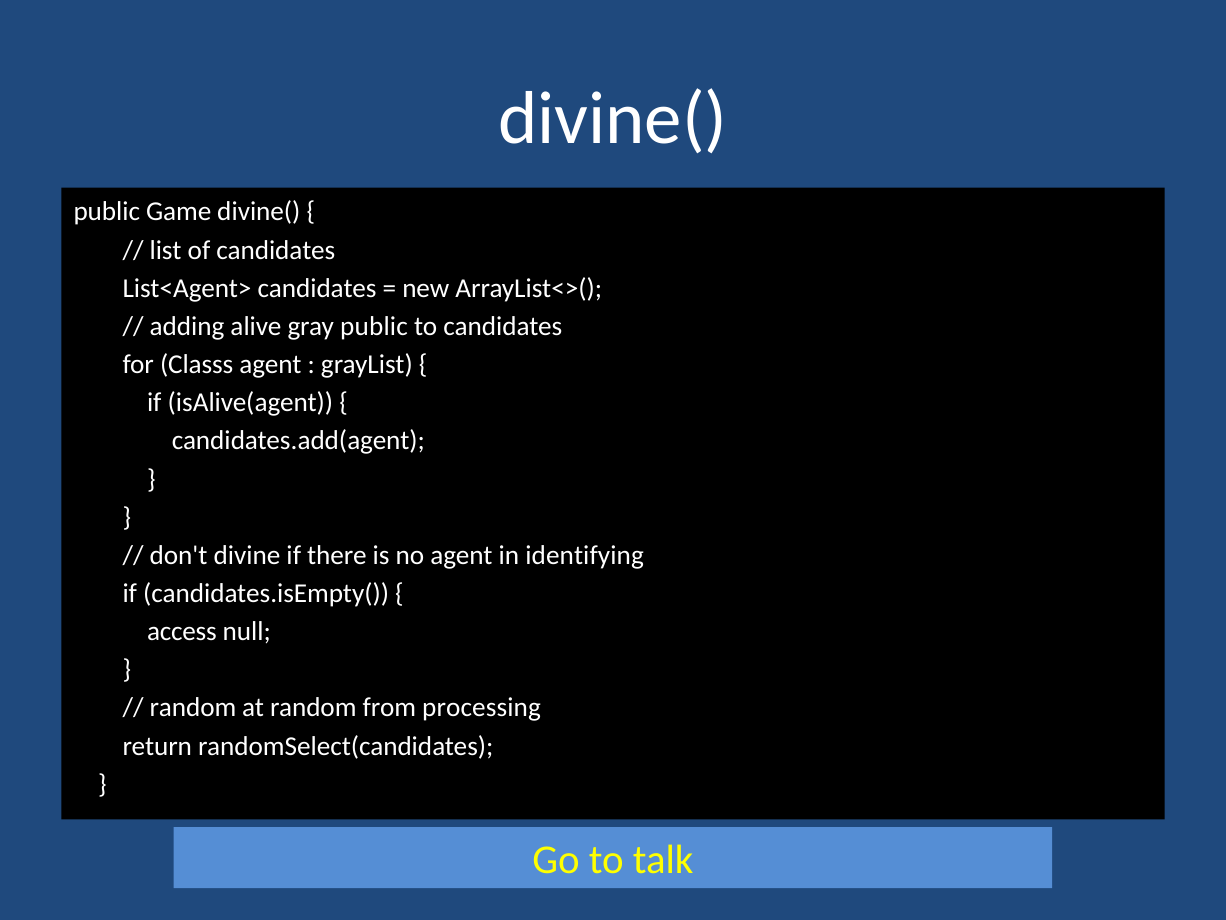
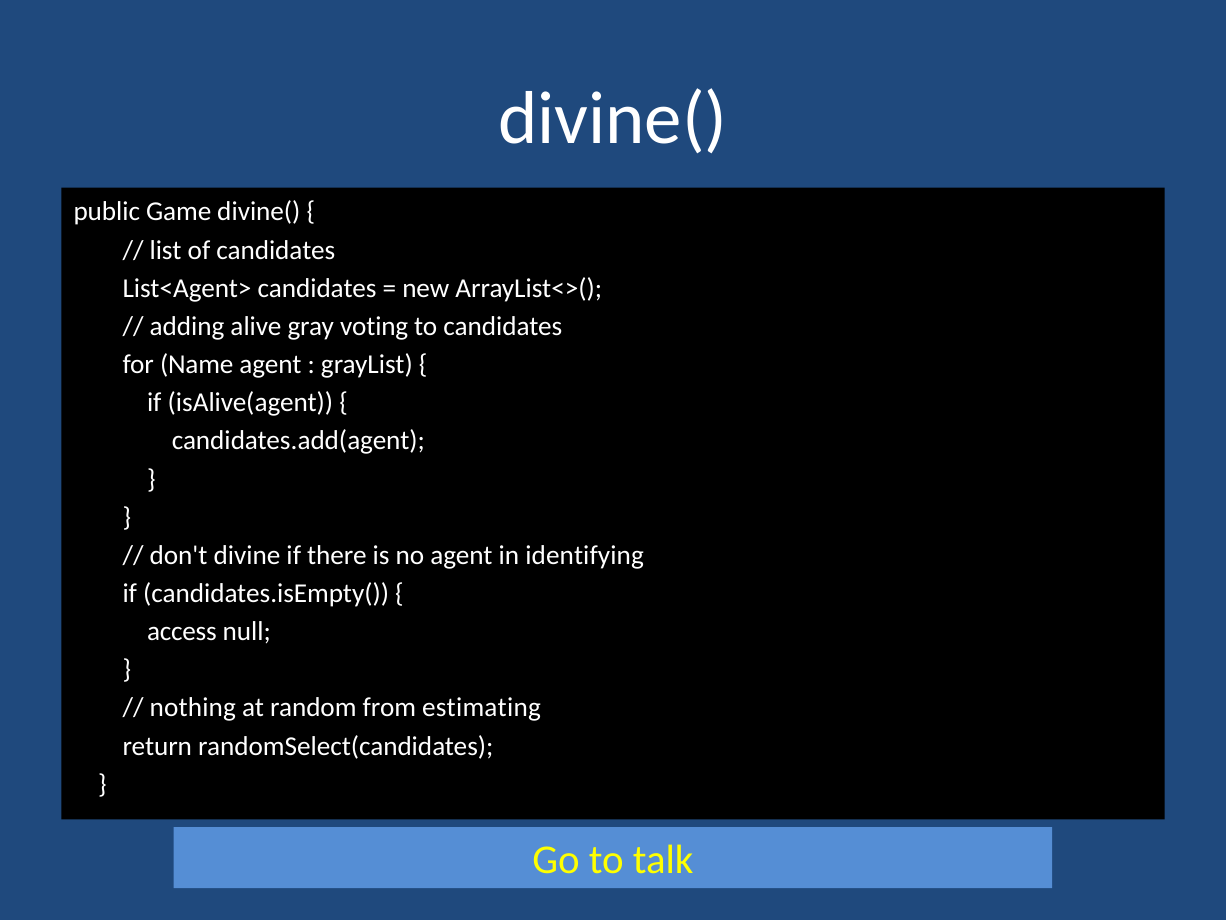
gray public: public -> voting
Classs: Classs -> Name
random at (193, 708): random -> nothing
processing: processing -> estimating
